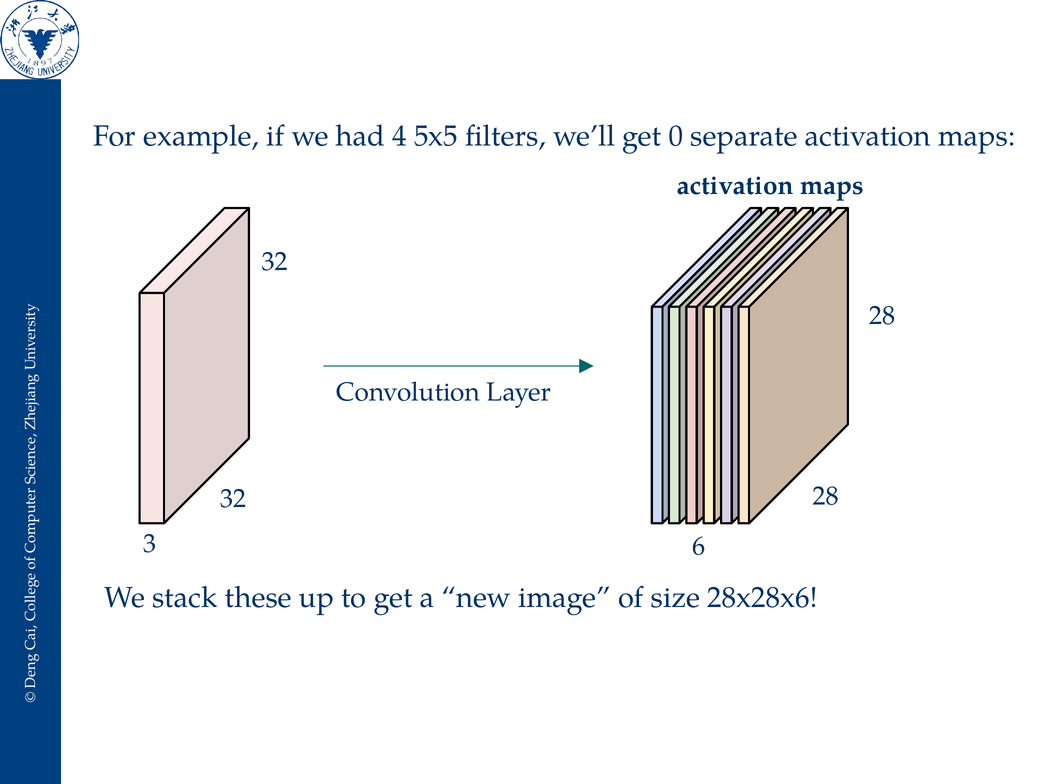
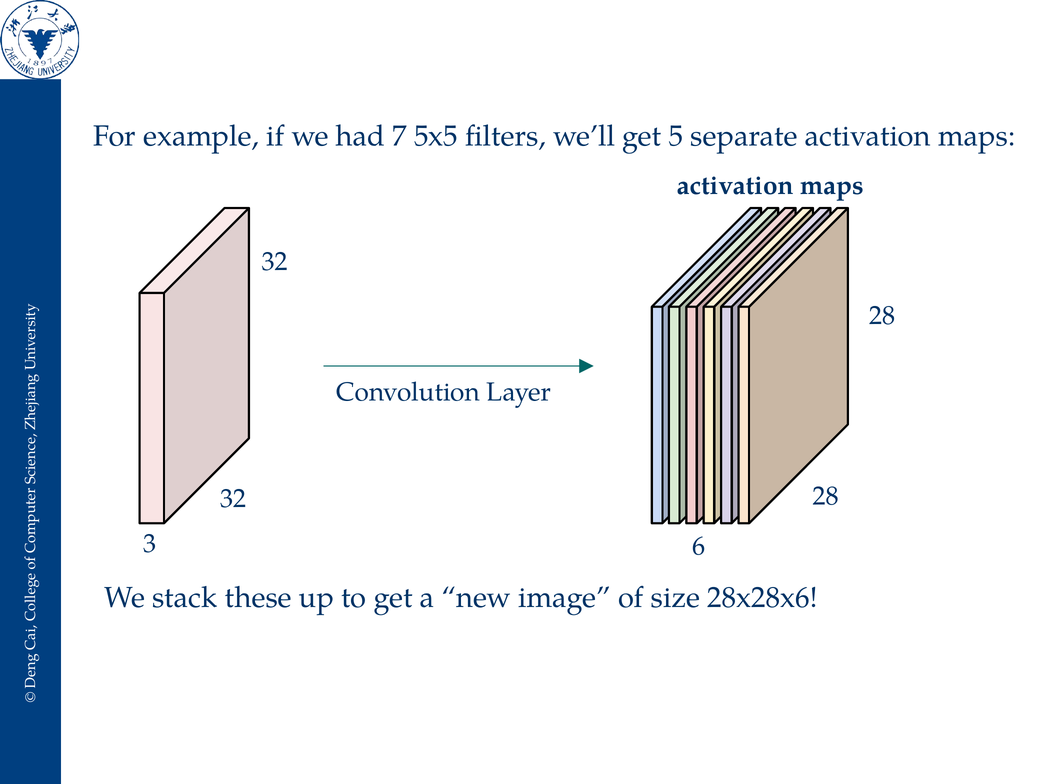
4: 4 -> 7
0: 0 -> 5
